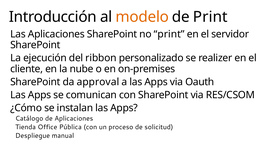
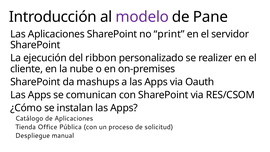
modelo colour: orange -> purple
de Print: Print -> Pane
approval: approval -> mashups
